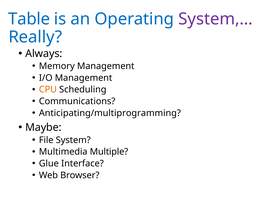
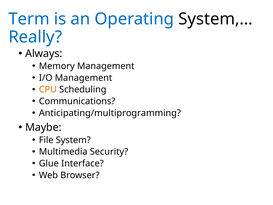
Table: Table -> Term
System,… colour: purple -> black
Multiple: Multiple -> Security
